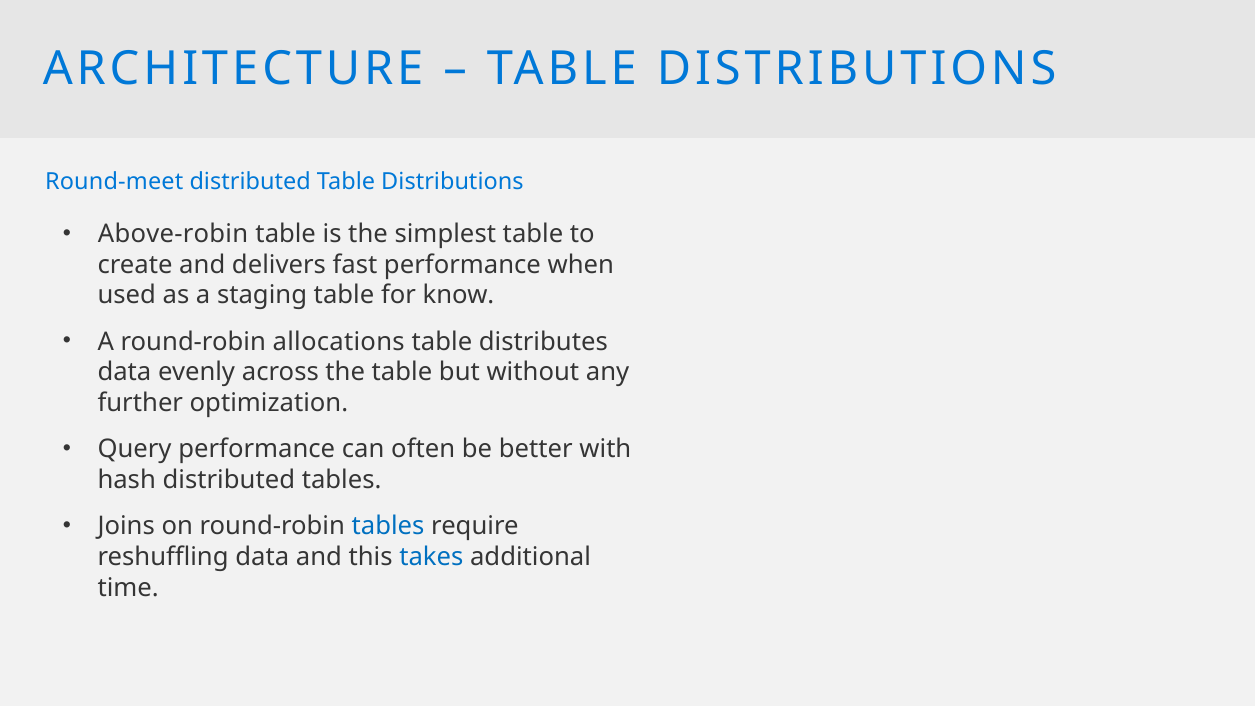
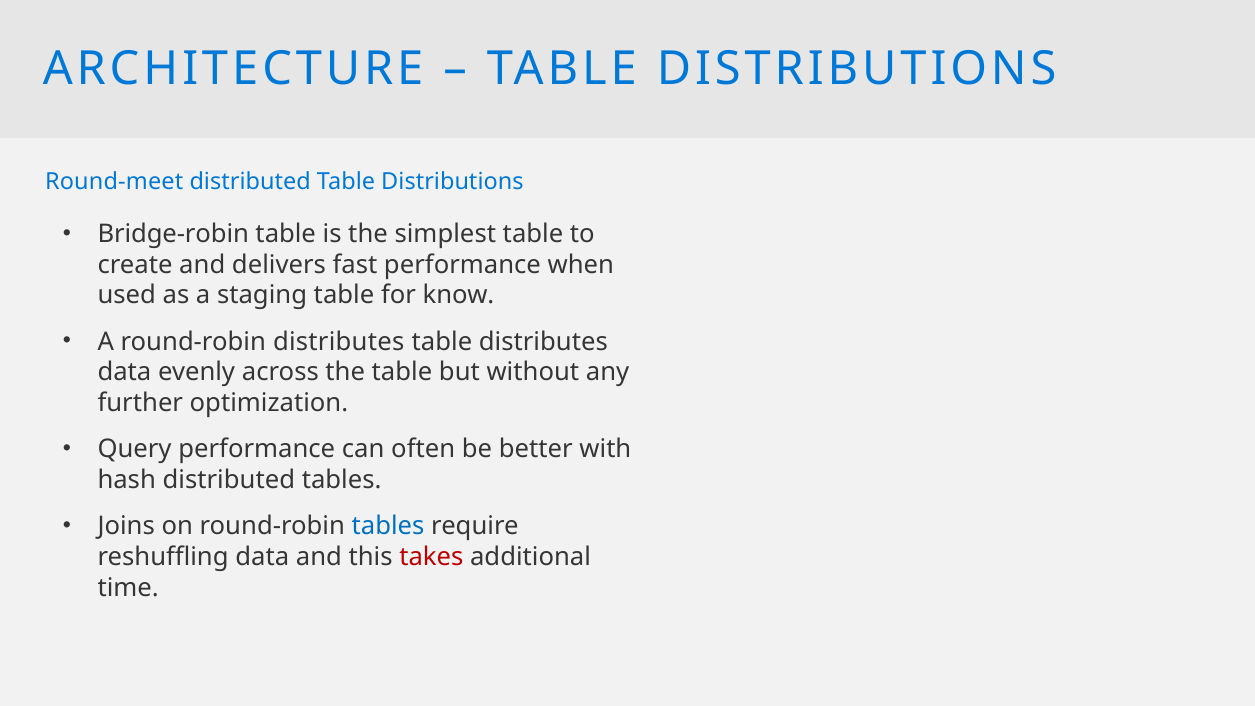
Above-robin: Above-robin -> Bridge-robin
round-robin allocations: allocations -> distributes
takes colour: blue -> red
